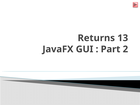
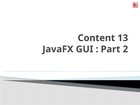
Returns: Returns -> Content
